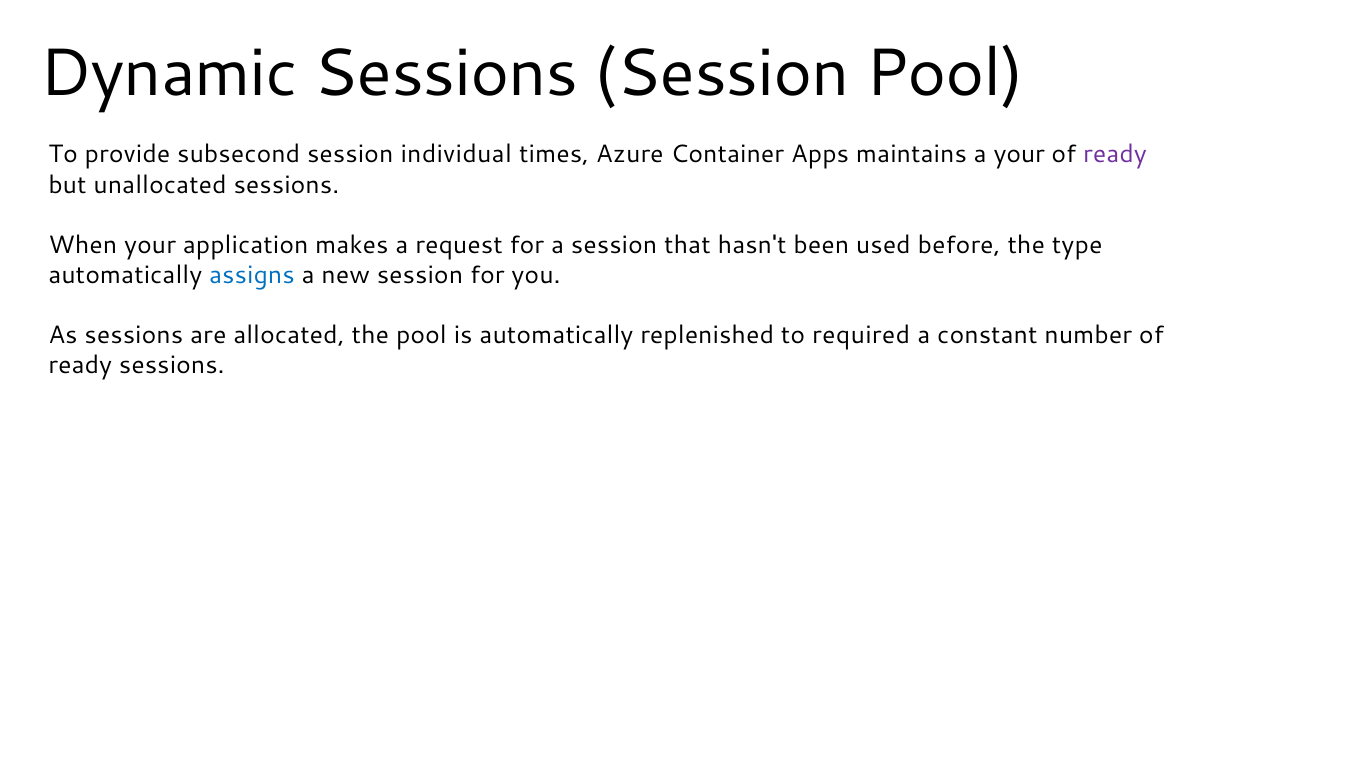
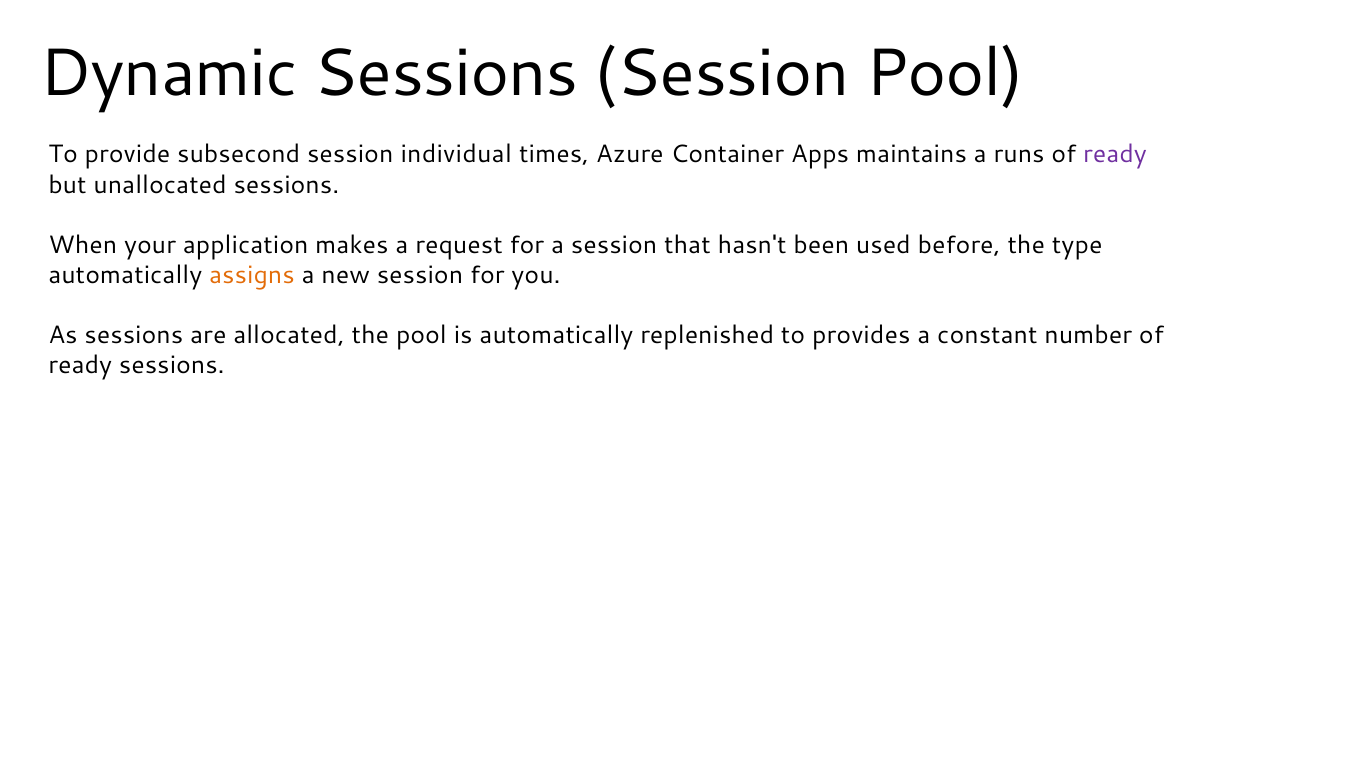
a your: your -> runs
assigns colour: blue -> orange
required: required -> provides
